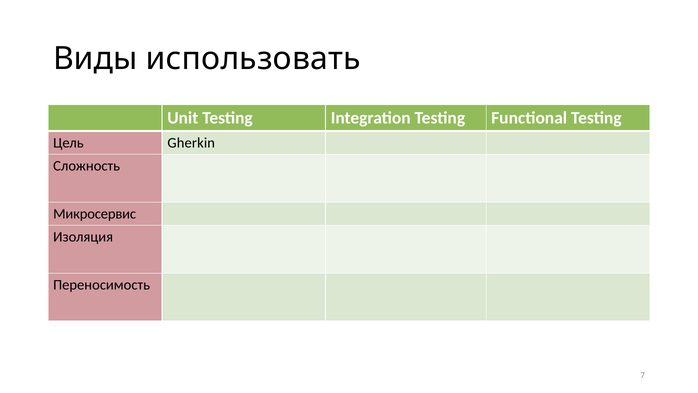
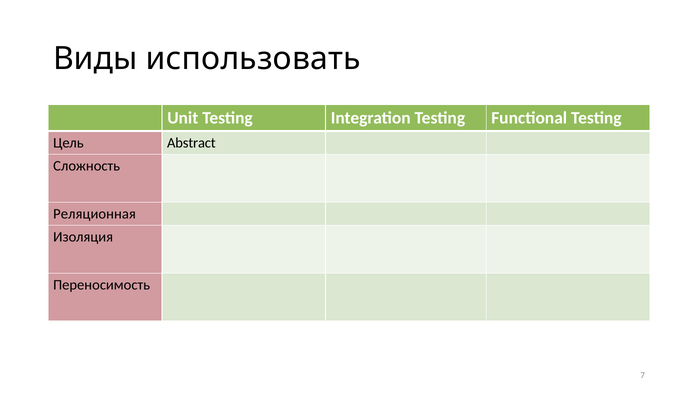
Gherkin: Gherkin -> Abstract
Микросервис: Микросервис -> Реляционная
